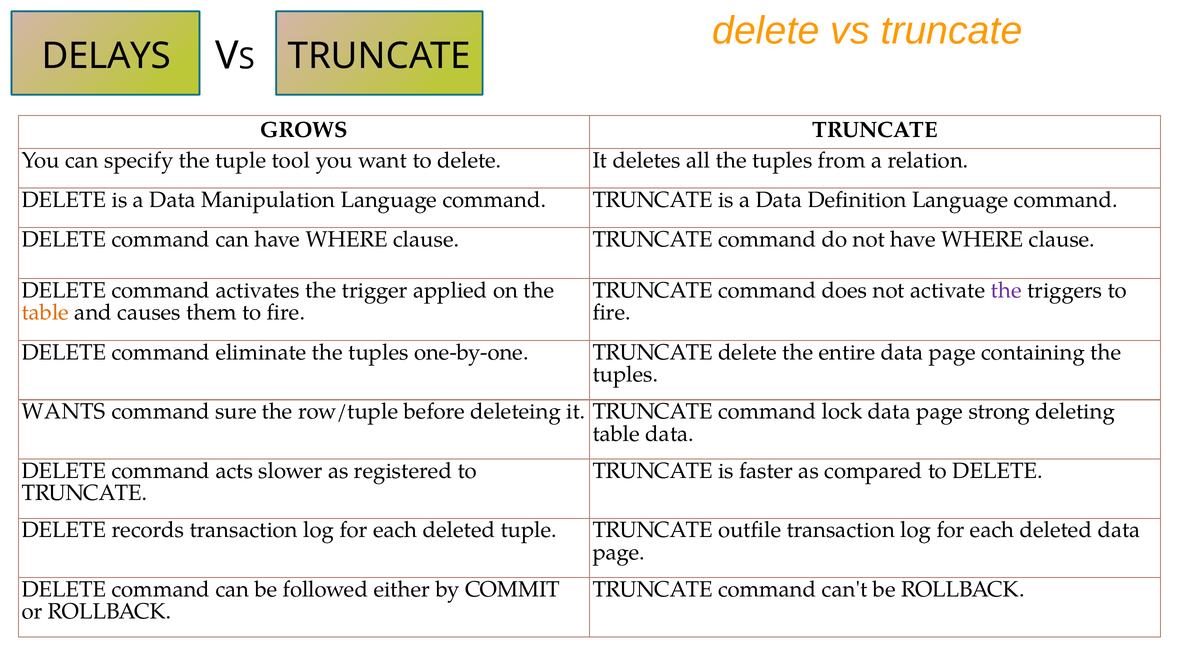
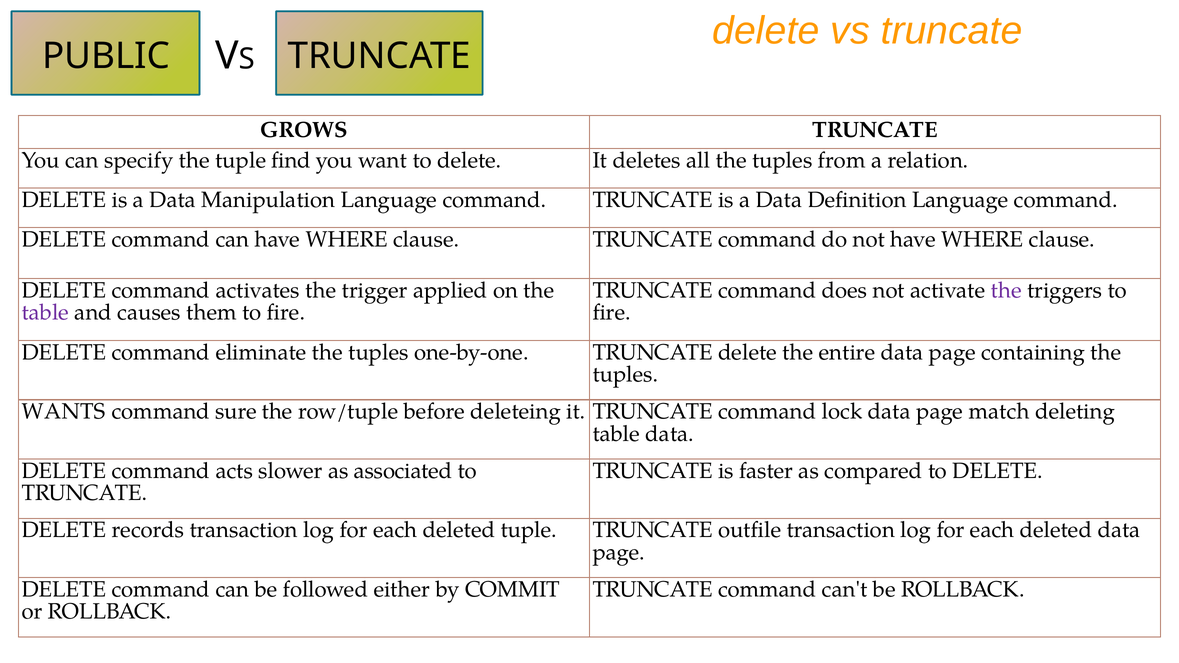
DELAYS: DELAYS -> PUBLIC
tool: tool -> find
table at (45, 313) colour: orange -> purple
strong: strong -> match
registered: registered -> associated
